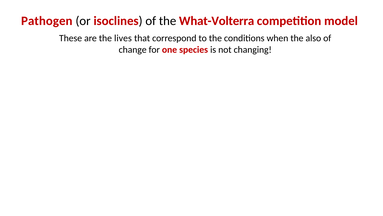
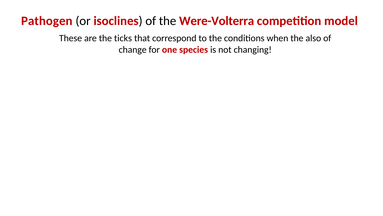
What-Volterra: What-Volterra -> Were-Volterra
lives: lives -> ticks
